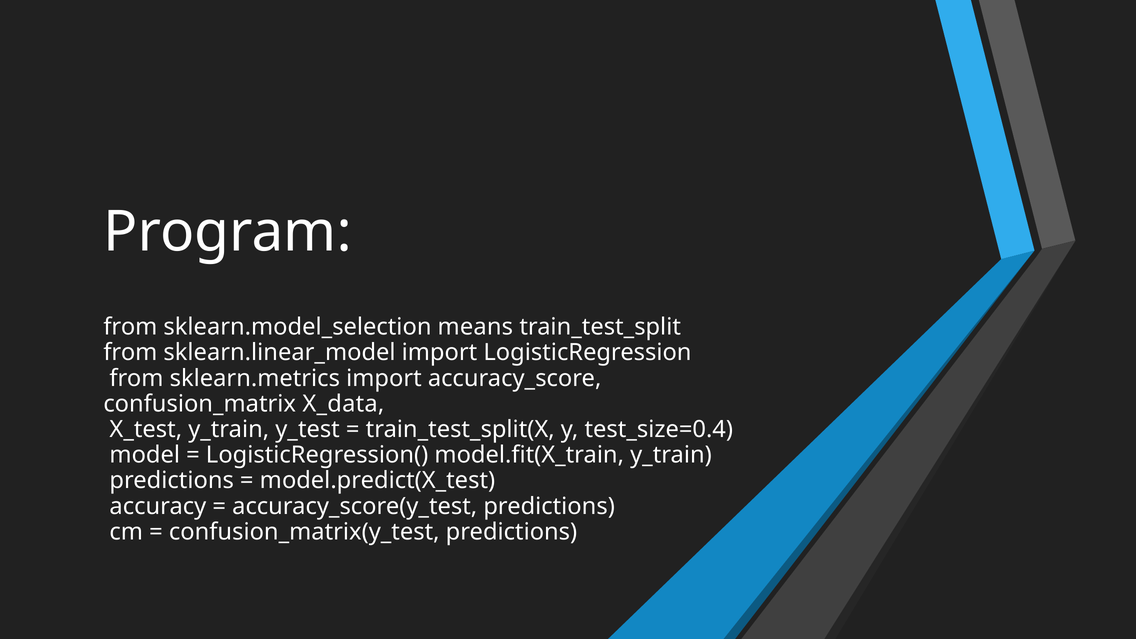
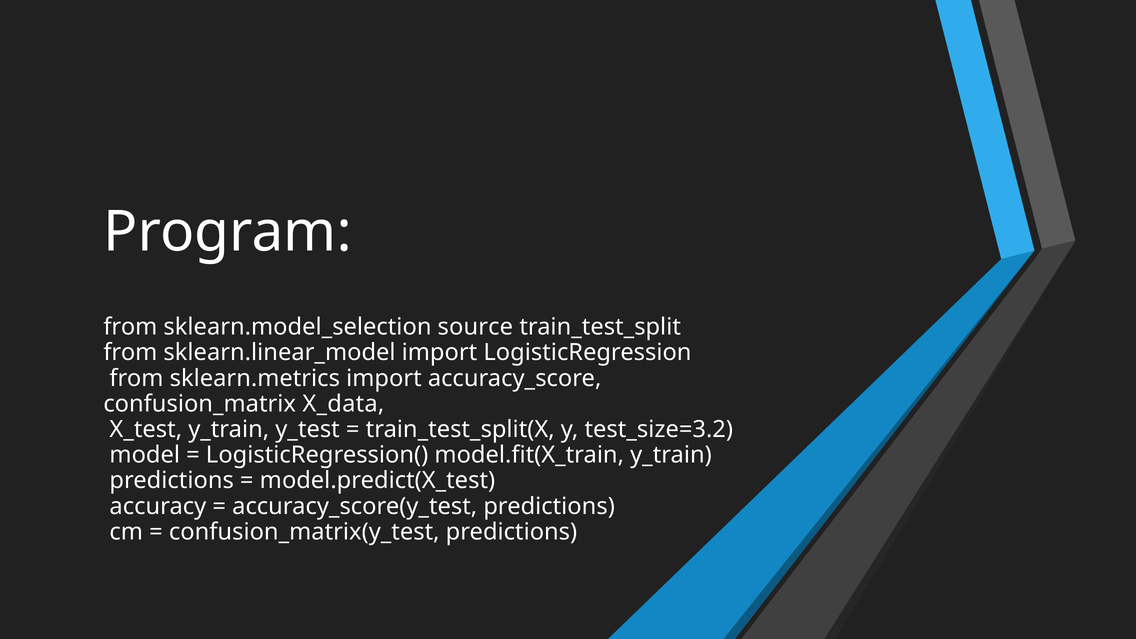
means: means -> source
test_size=0.4: test_size=0.4 -> test_size=3.2
